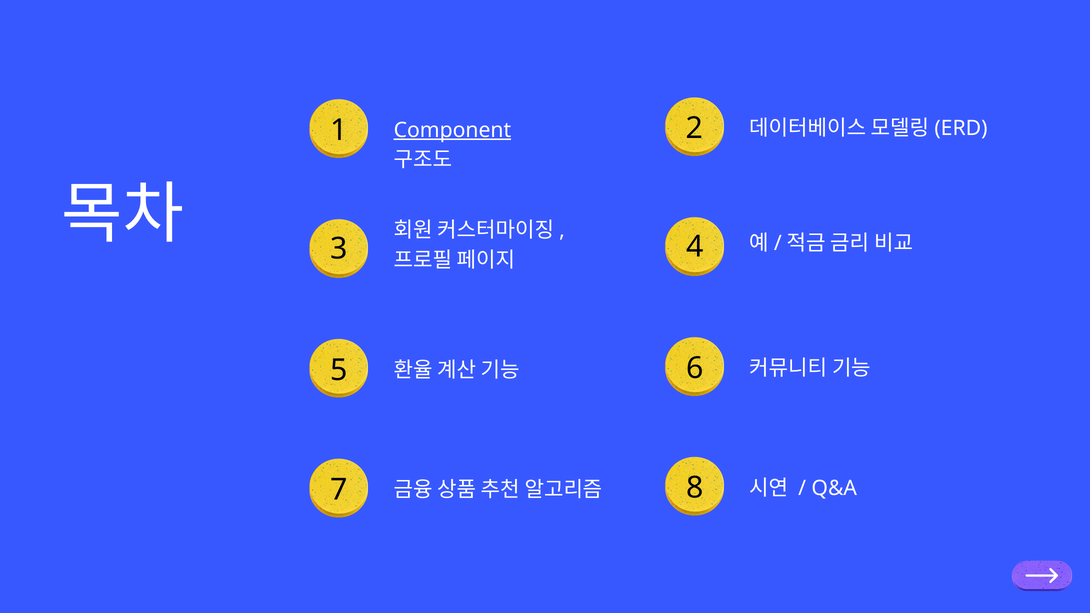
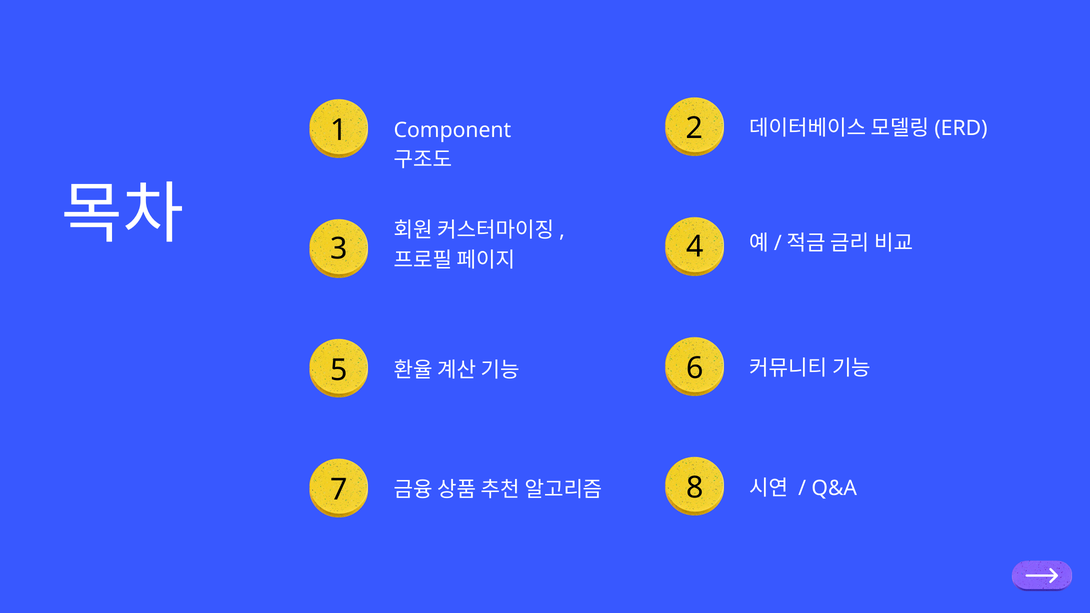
Component underline: present -> none
